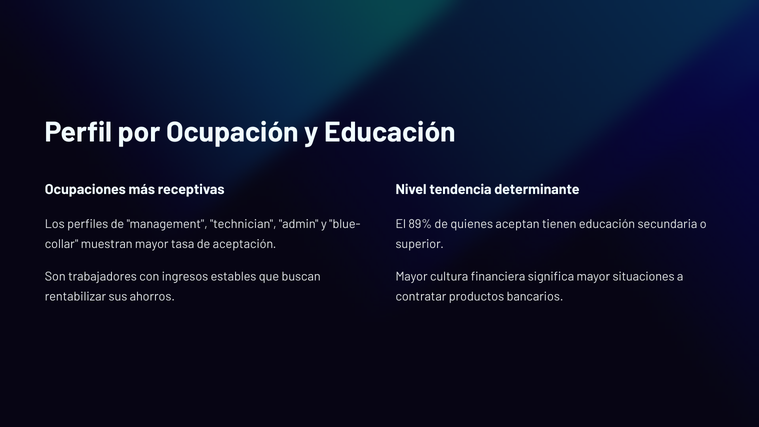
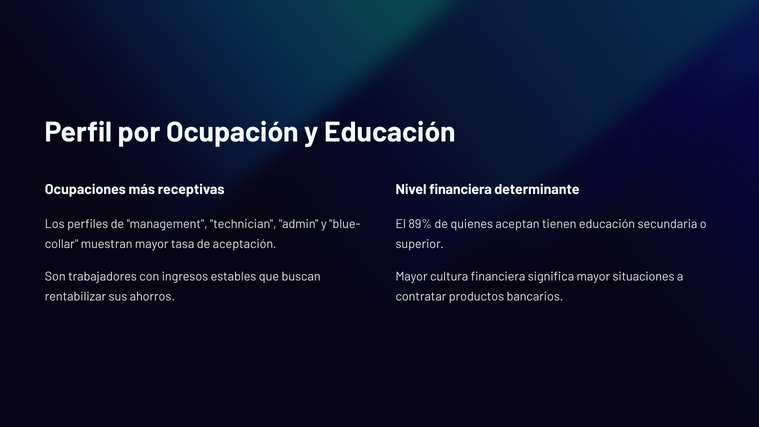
Nivel tendencia: tendencia -> financiera
